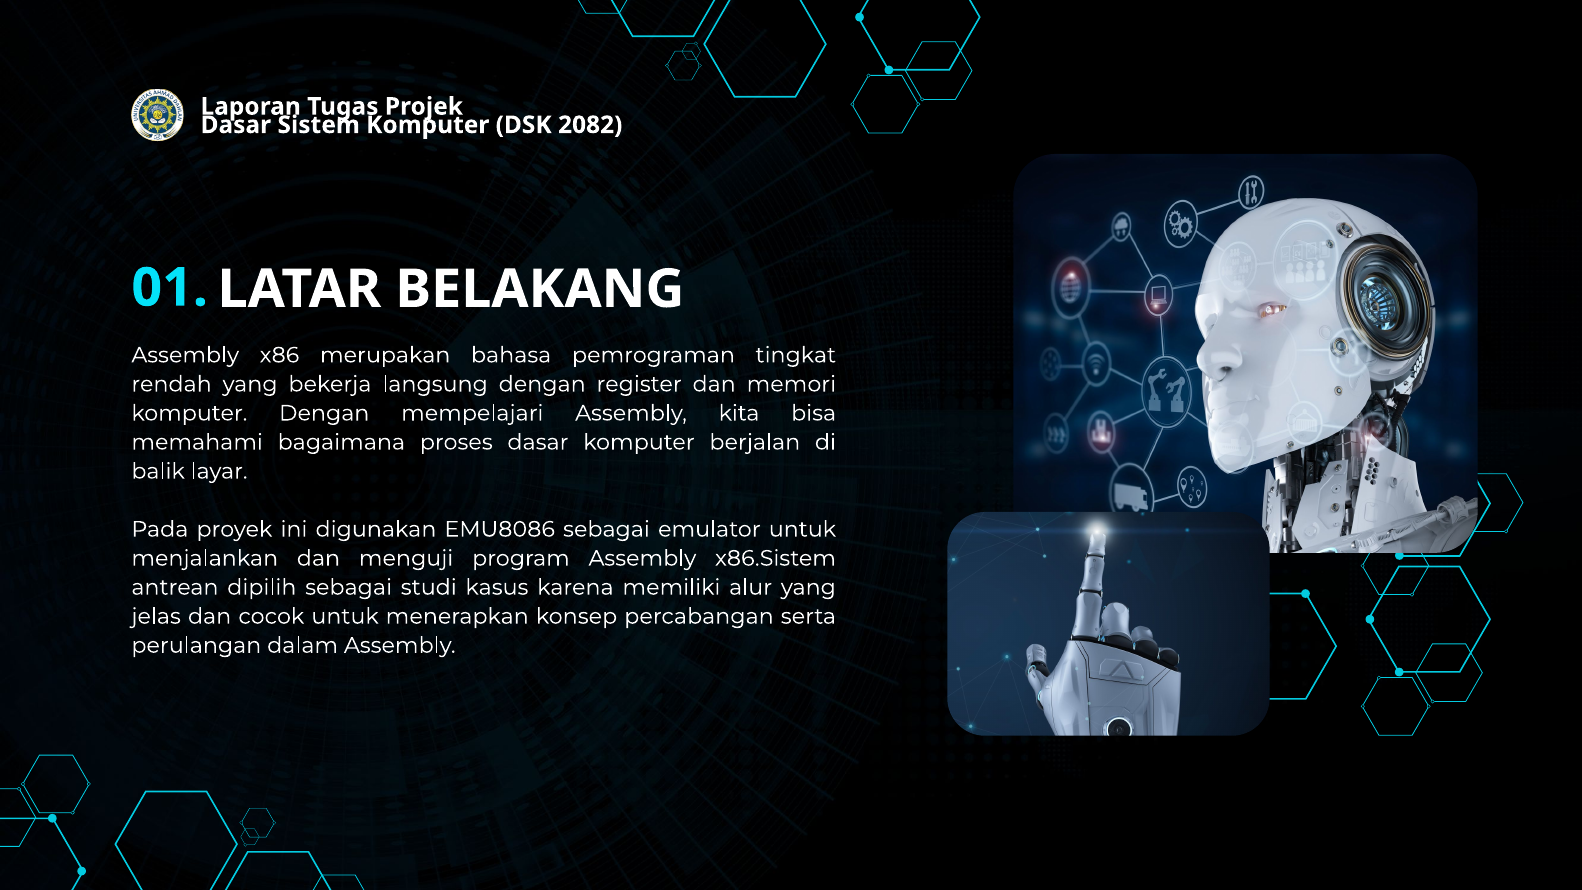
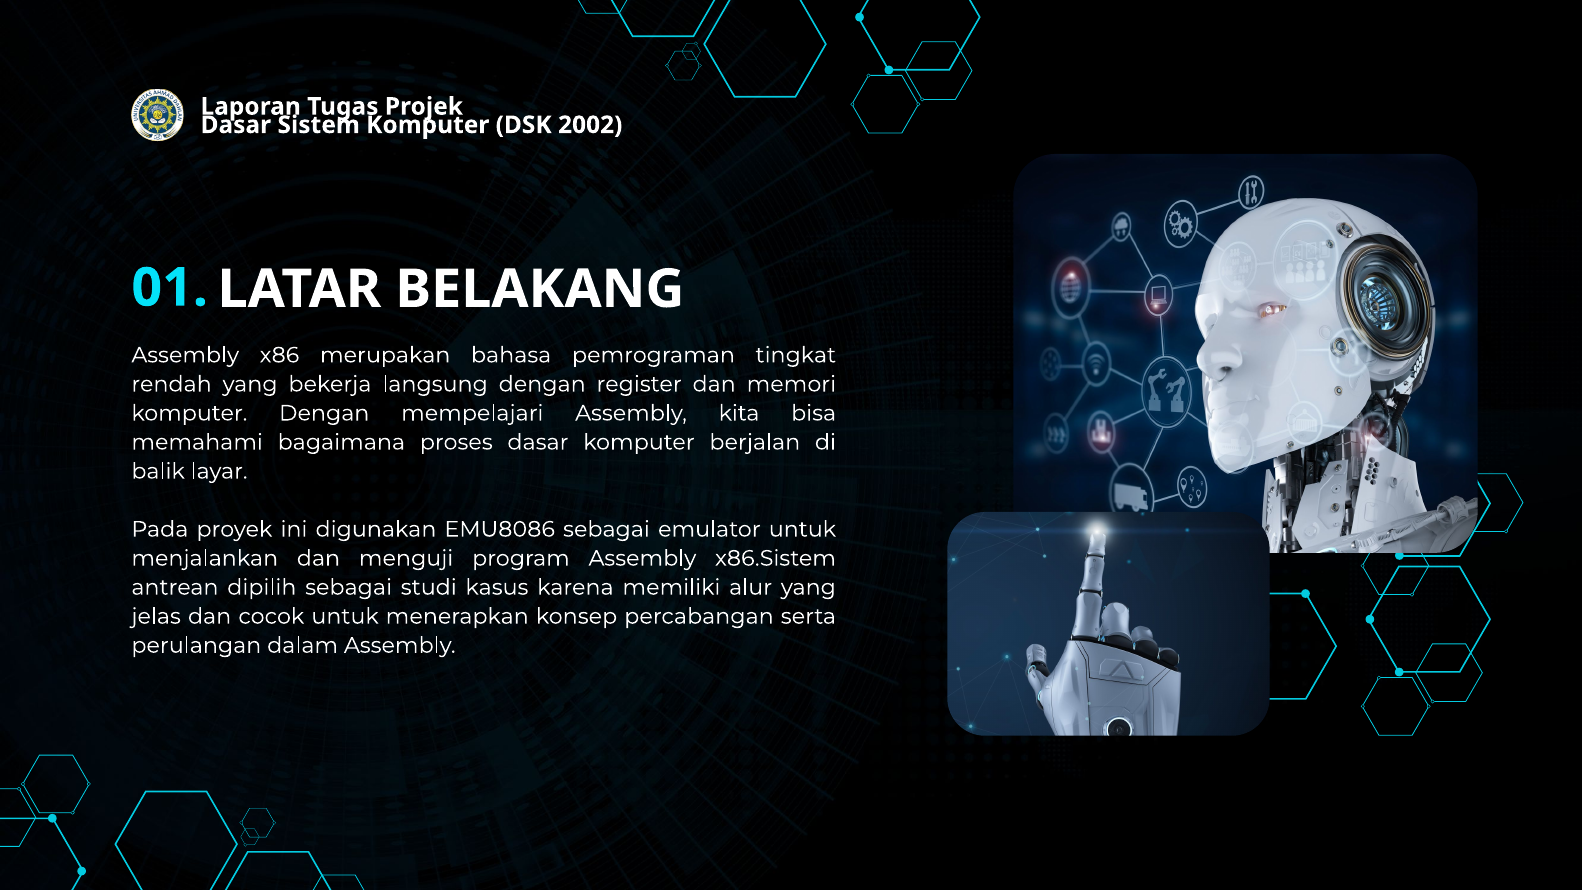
2082: 2082 -> 2002
